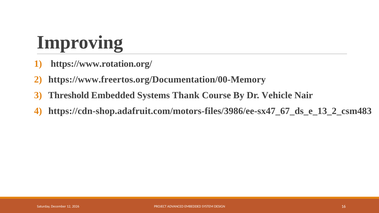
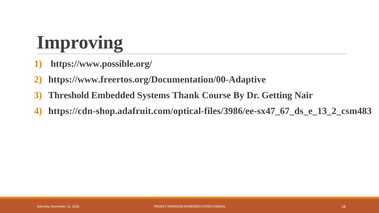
https://www.rotation.org/: https://www.rotation.org/ -> https://www.possible.org/
https://www.freertos.org/Documentation/00-Memory: https://www.freertos.org/Documentation/00-Memory -> https://www.freertos.org/Documentation/00-Adaptive
Vehicle: Vehicle -> Getting
https://cdn-shop.adafruit.com/motors-files/3986/ee-sx47_67_ds_e_13_2_csm483: https://cdn-shop.adafruit.com/motors-files/3986/ee-sx47_67_ds_e_13_2_csm483 -> https://cdn-shop.adafruit.com/optical-files/3986/ee-sx47_67_ds_e_13_2_csm483
